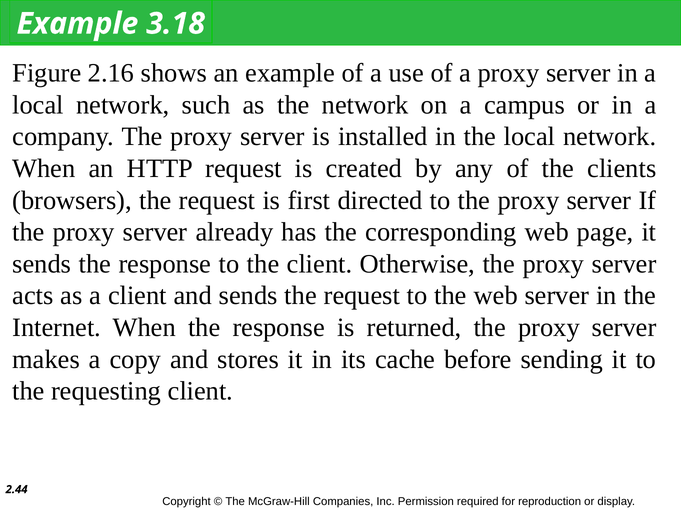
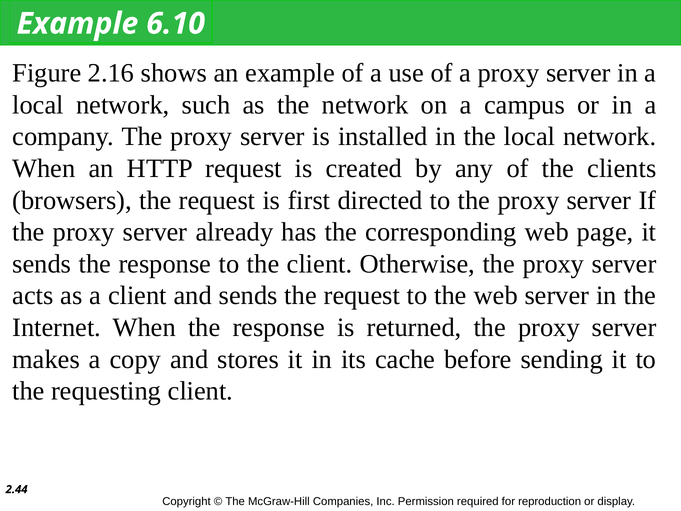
3.18: 3.18 -> 6.10
